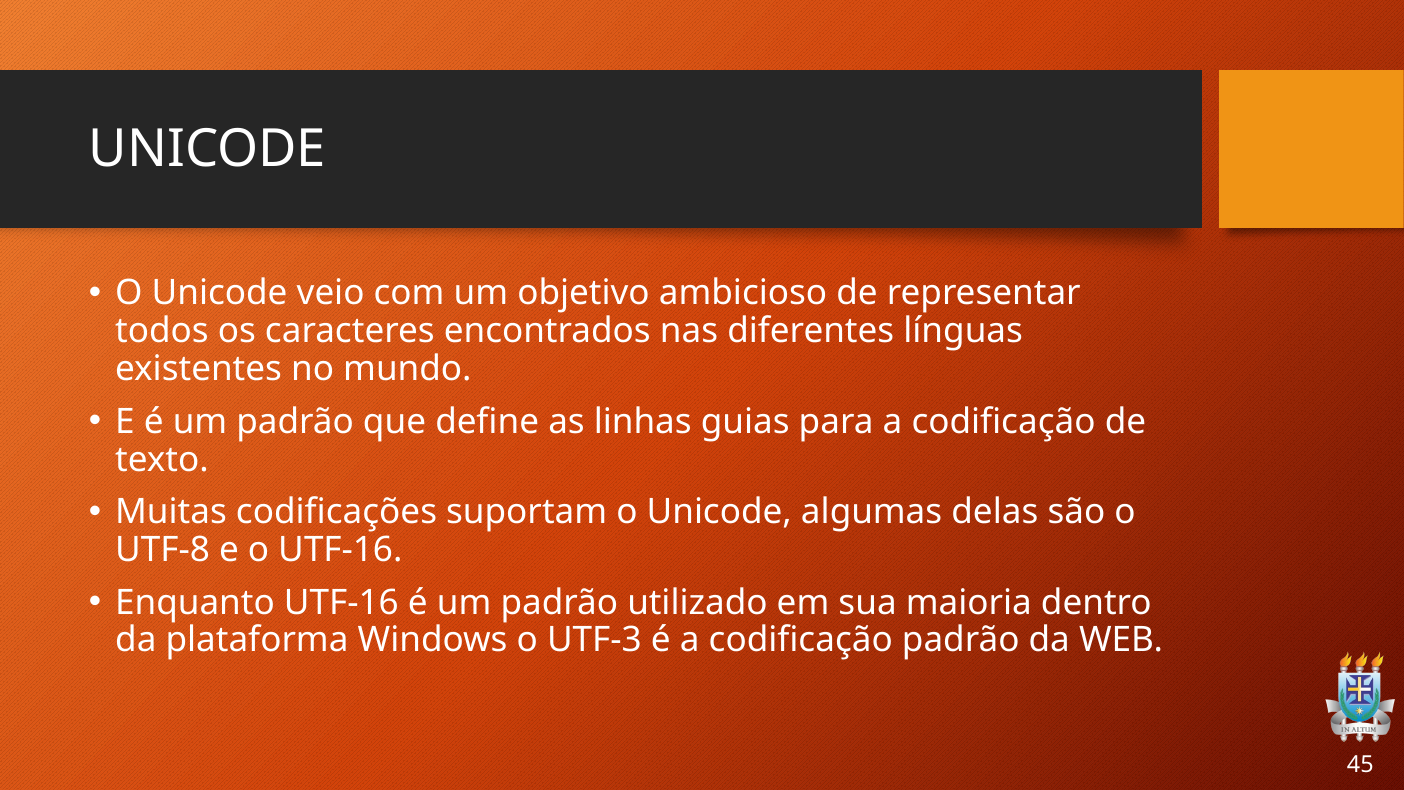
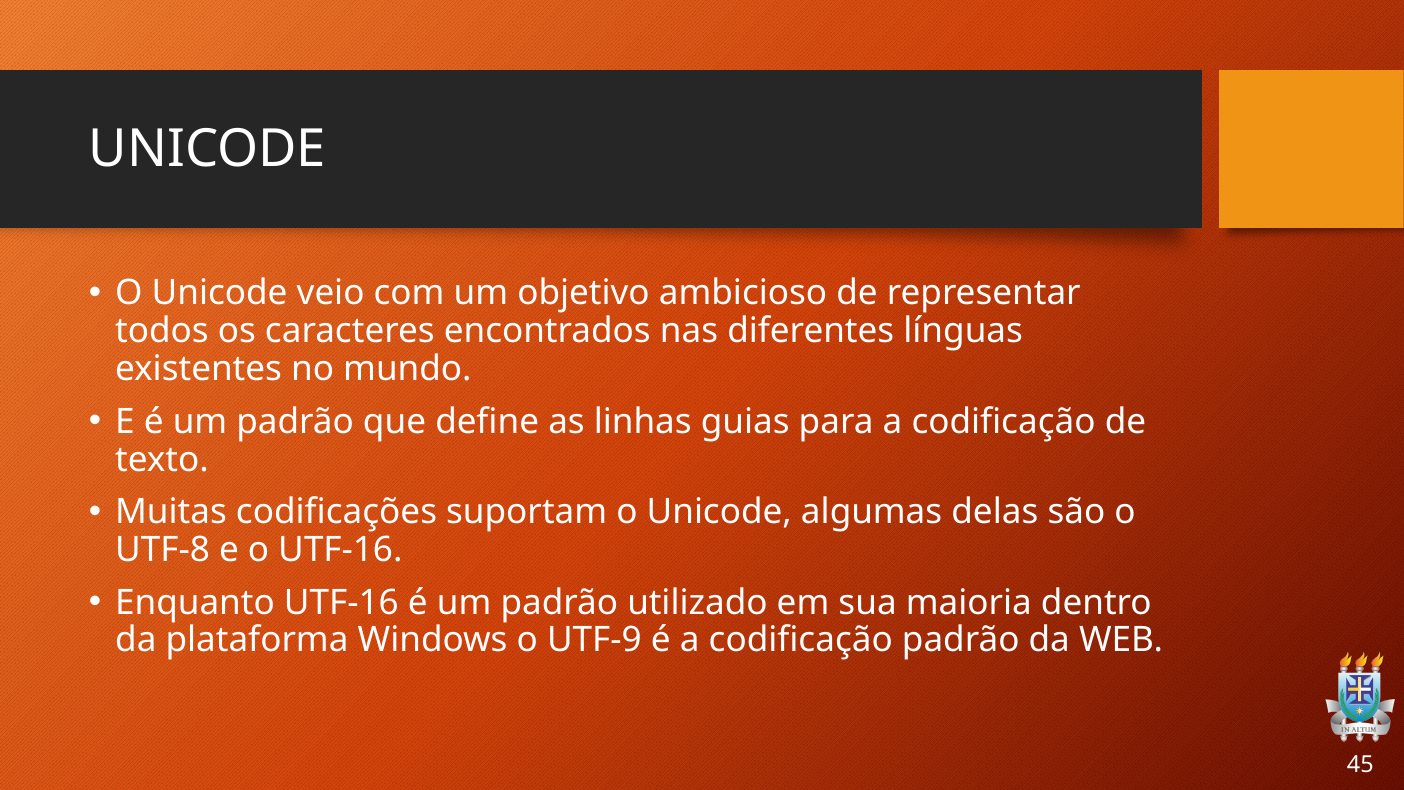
UTF-3: UTF-3 -> UTF-9
